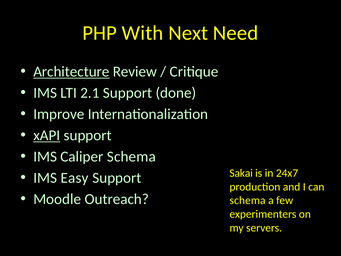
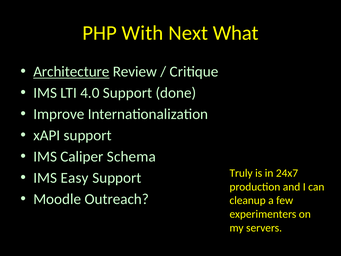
Need: Need -> What
2.1: 2.1 -> 4.0
xAPI underline: present -> none
Sakai: Sakai -> Truly
schema at (248, 200): schema -> cleanup
